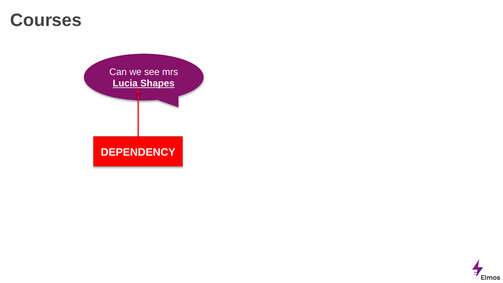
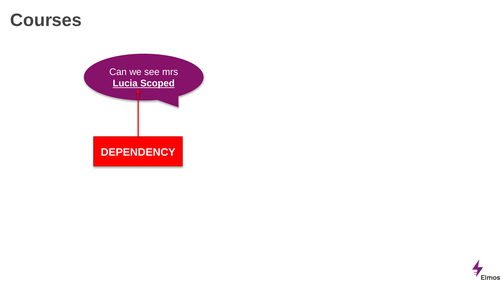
Shapes: Shapes -> Scoped
